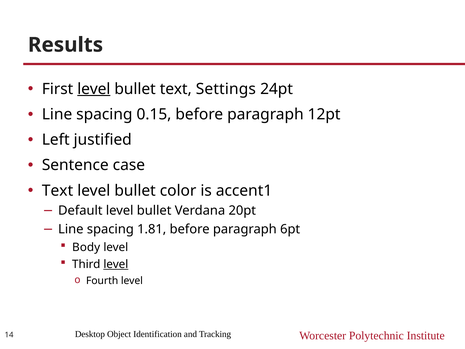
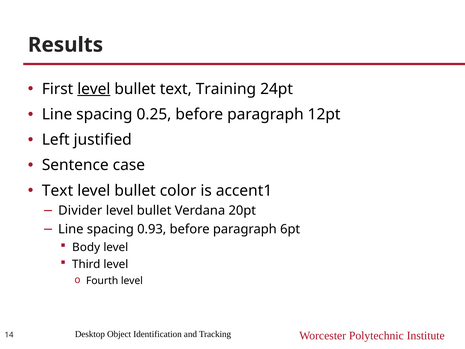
Settings: Settings -> Training
0.15: 0.15 -> 0.25
Default: Default -> Divider
1.81: 1.81 -> 0.93
level at (116, 264) underline: present -> none
